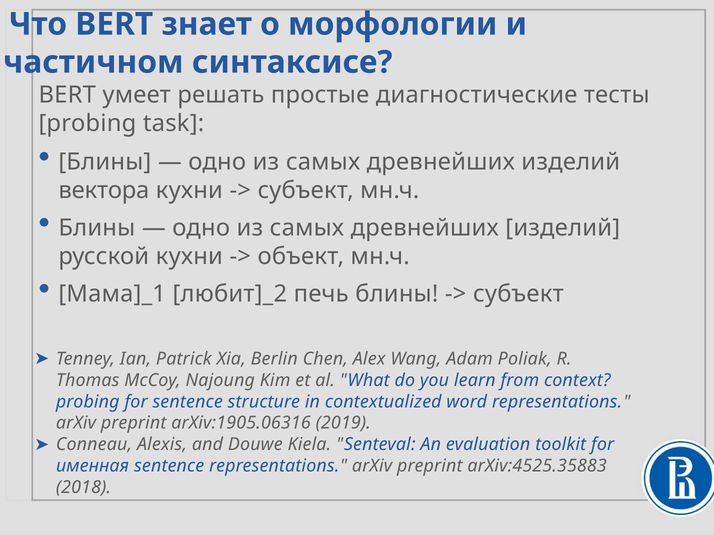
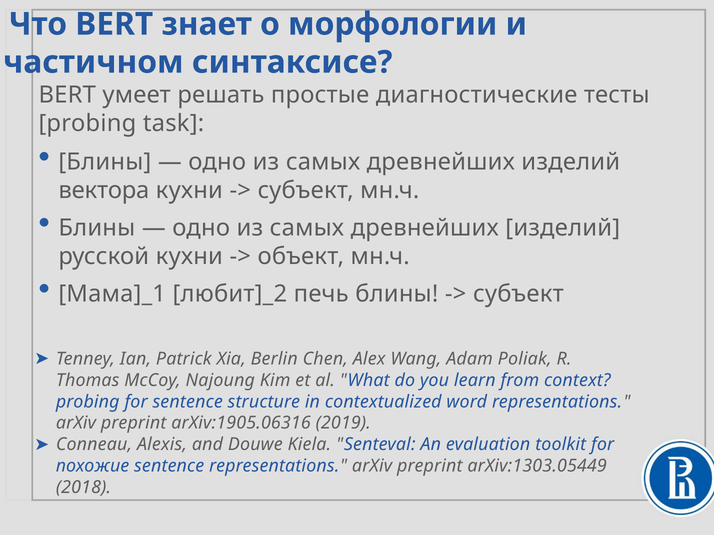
именная: именная -> похожие
arXiv:4525.35883: arXiv:4525.35883 -> arXiv:1303.05449
